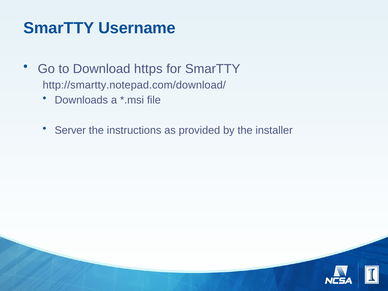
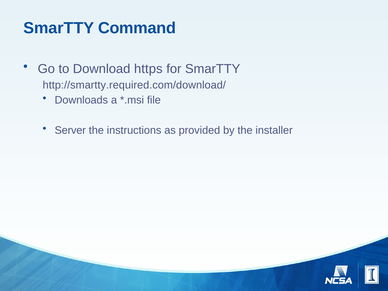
Username: Username -> Command
http://smartty.notepad.com/download/: http://smartty.notepad.com/download/ -> http://smartty.required.com/download/
